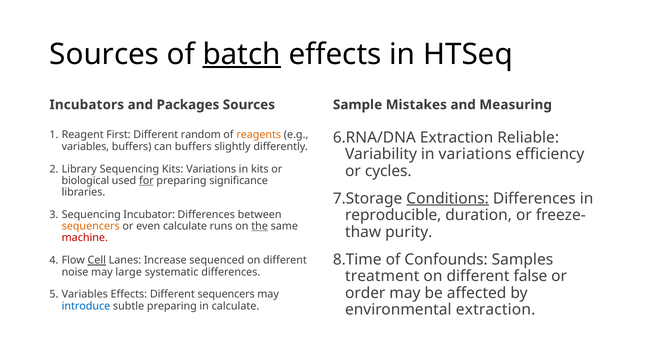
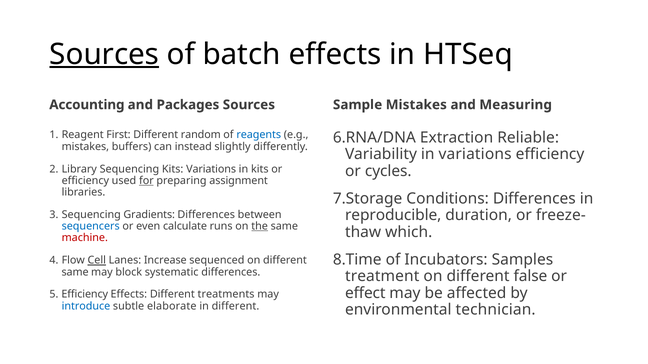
Sources at (104, 54) underline: none -> present
batch underline: present -> none
Incubators: Incubators -> Accounting
reagents colour: orange -> blue
variables at (85, 147): variables -> mistakes
can buffers: buffers -> instead
biological at (85, 181): biological -> efficiency
significance: significance -> assignment
Conditions underline: present -> none
Incubator: Incubator -> Gradients
sequencers at (91, 227) colour: orange -> blue
purity: purity -> which
Confounds: Confounds -> Incubators
noise at (75, 272): noise -> same
large: large -> block
order: order -> effect
Variables at (85, 295): Variables -> Efficiency
Different sequencers: sequencers -> treatments
subtle preparing: preparing -> elaborate
in calculate: calculate -> different
environmental extraction: extraction -> technician
